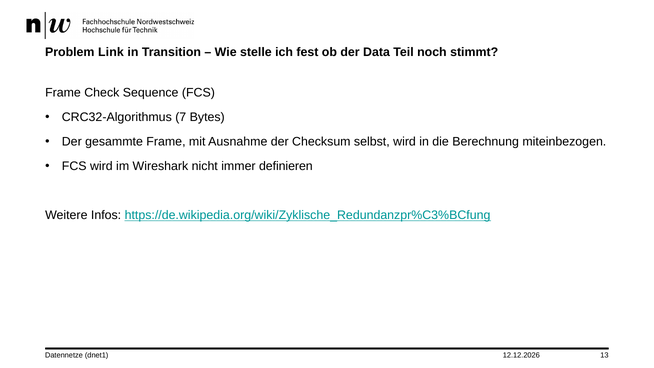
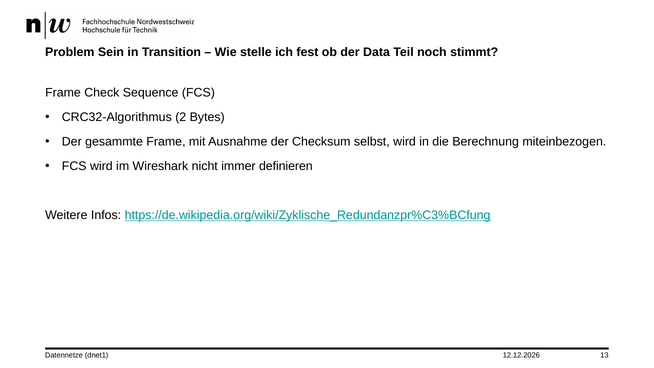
Link: Link -> Sein
7: 7 -> 2
